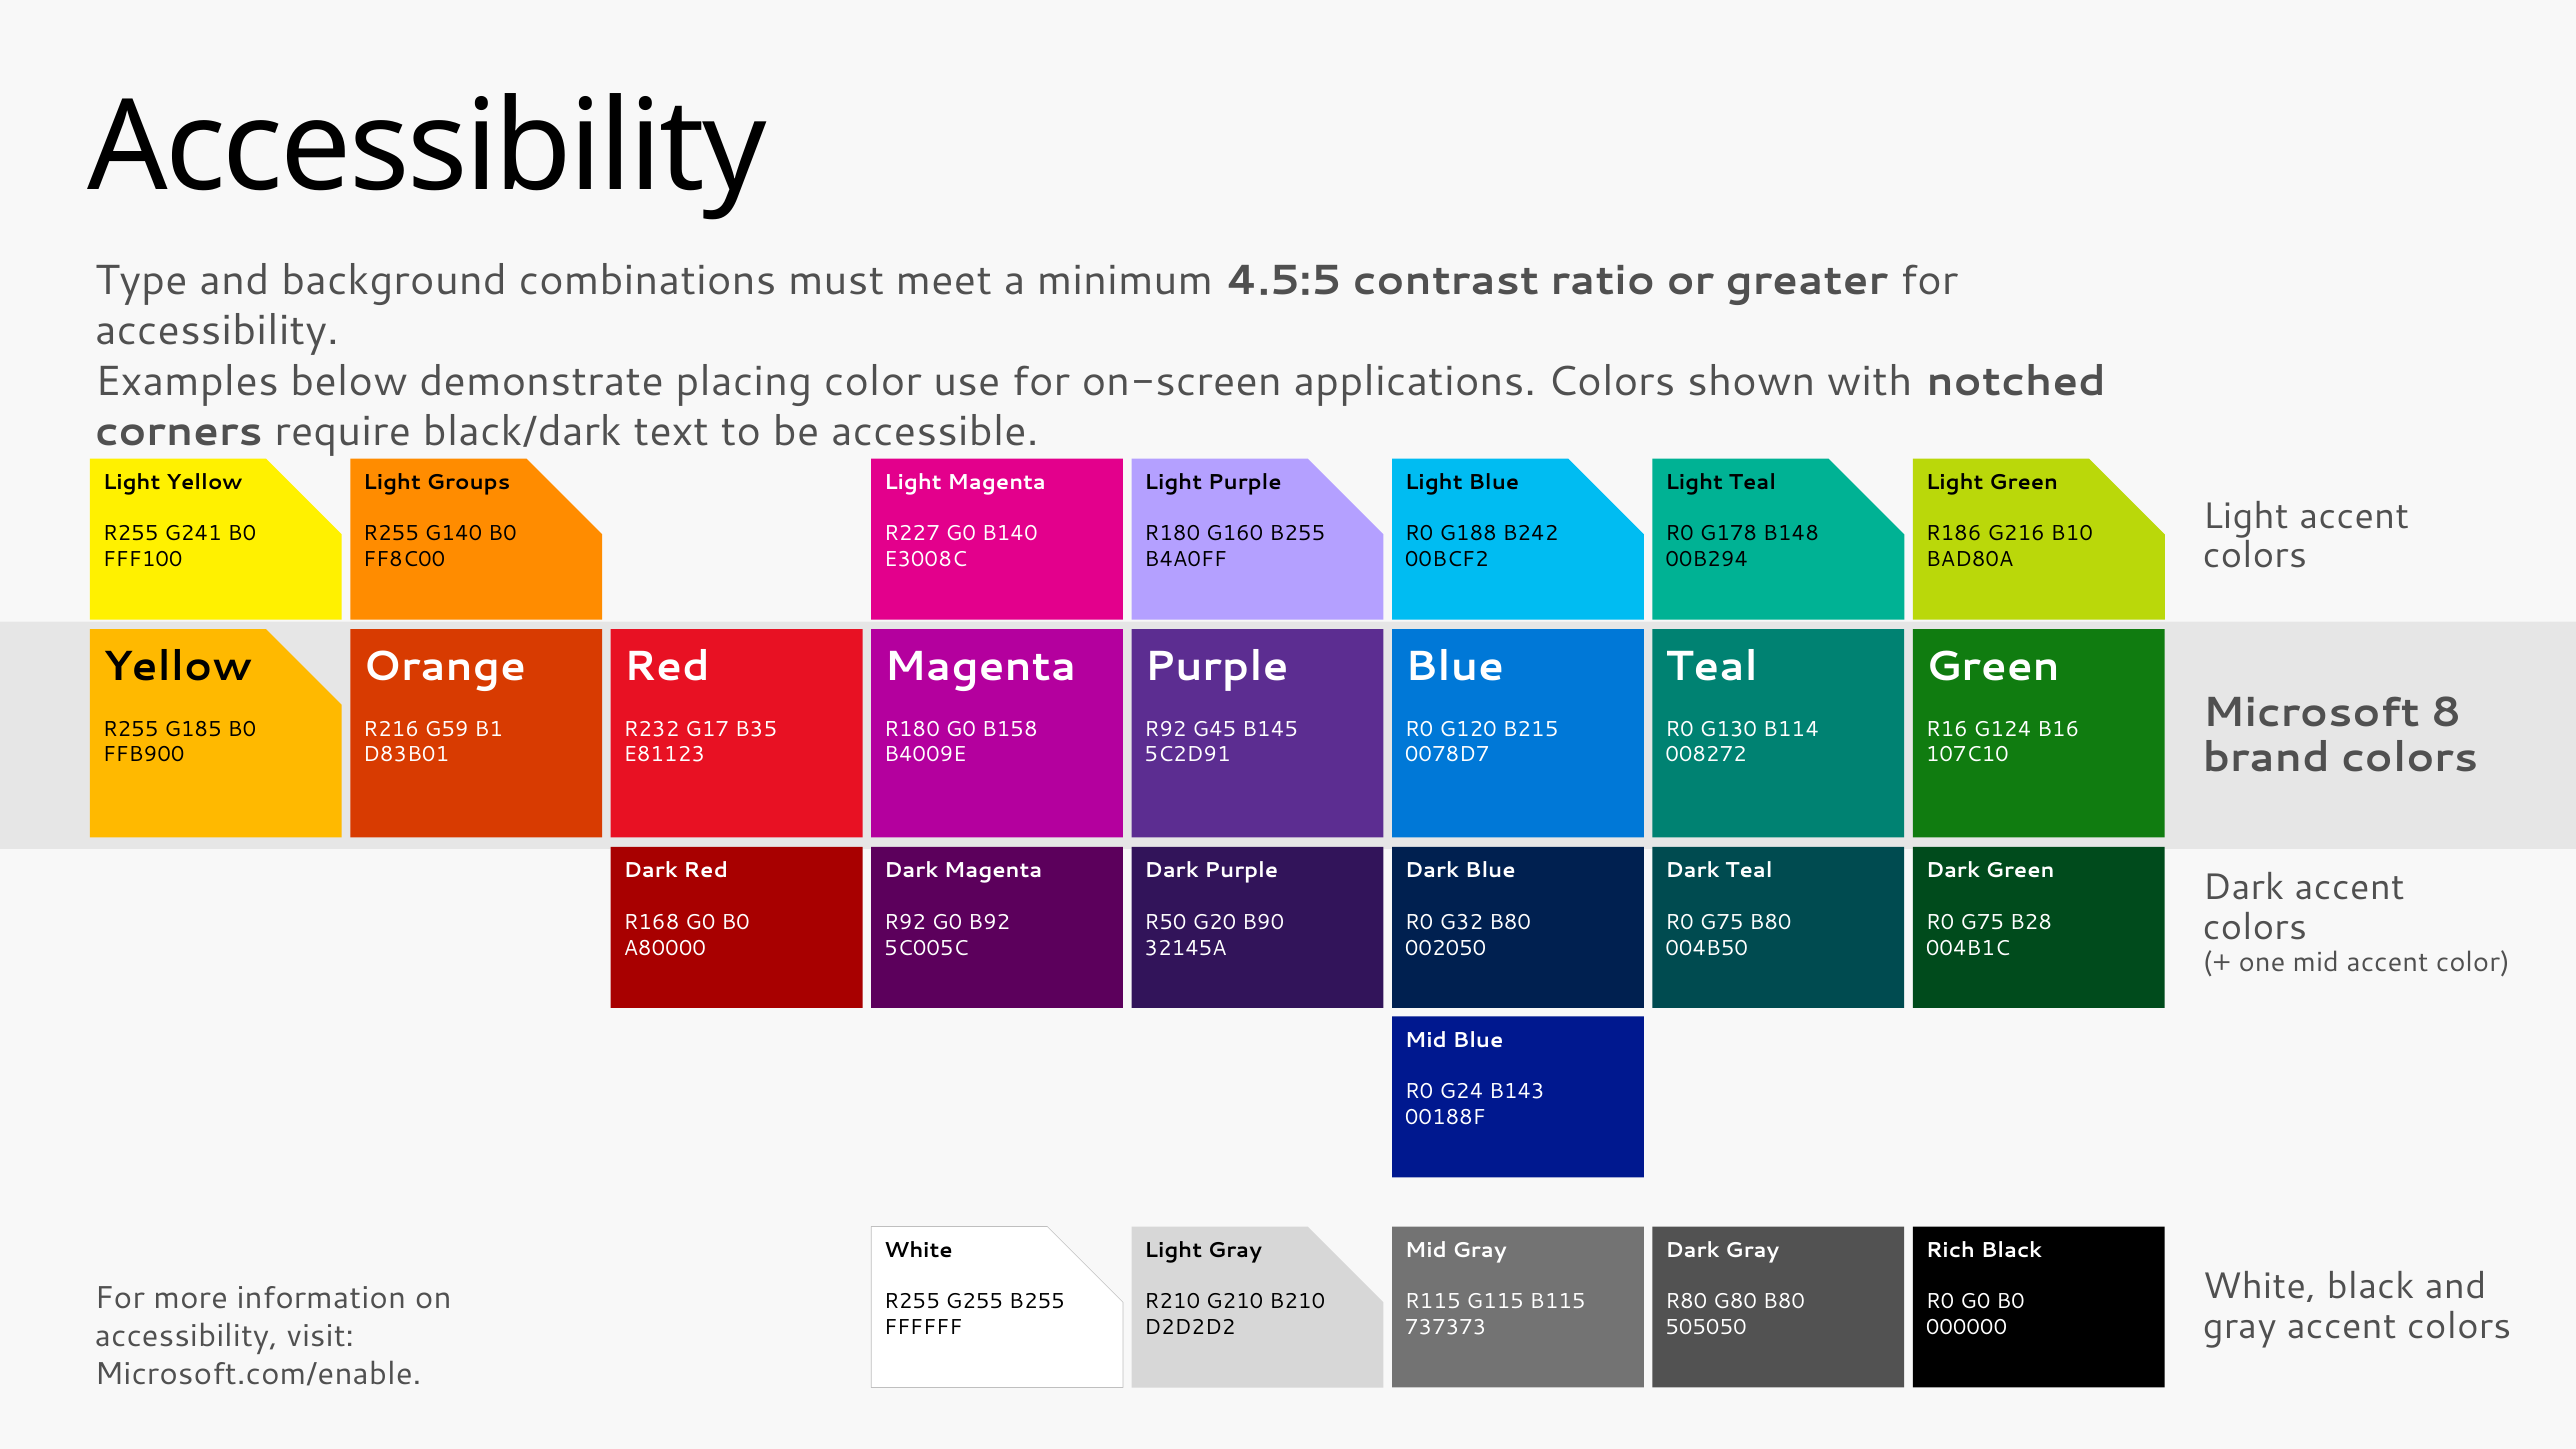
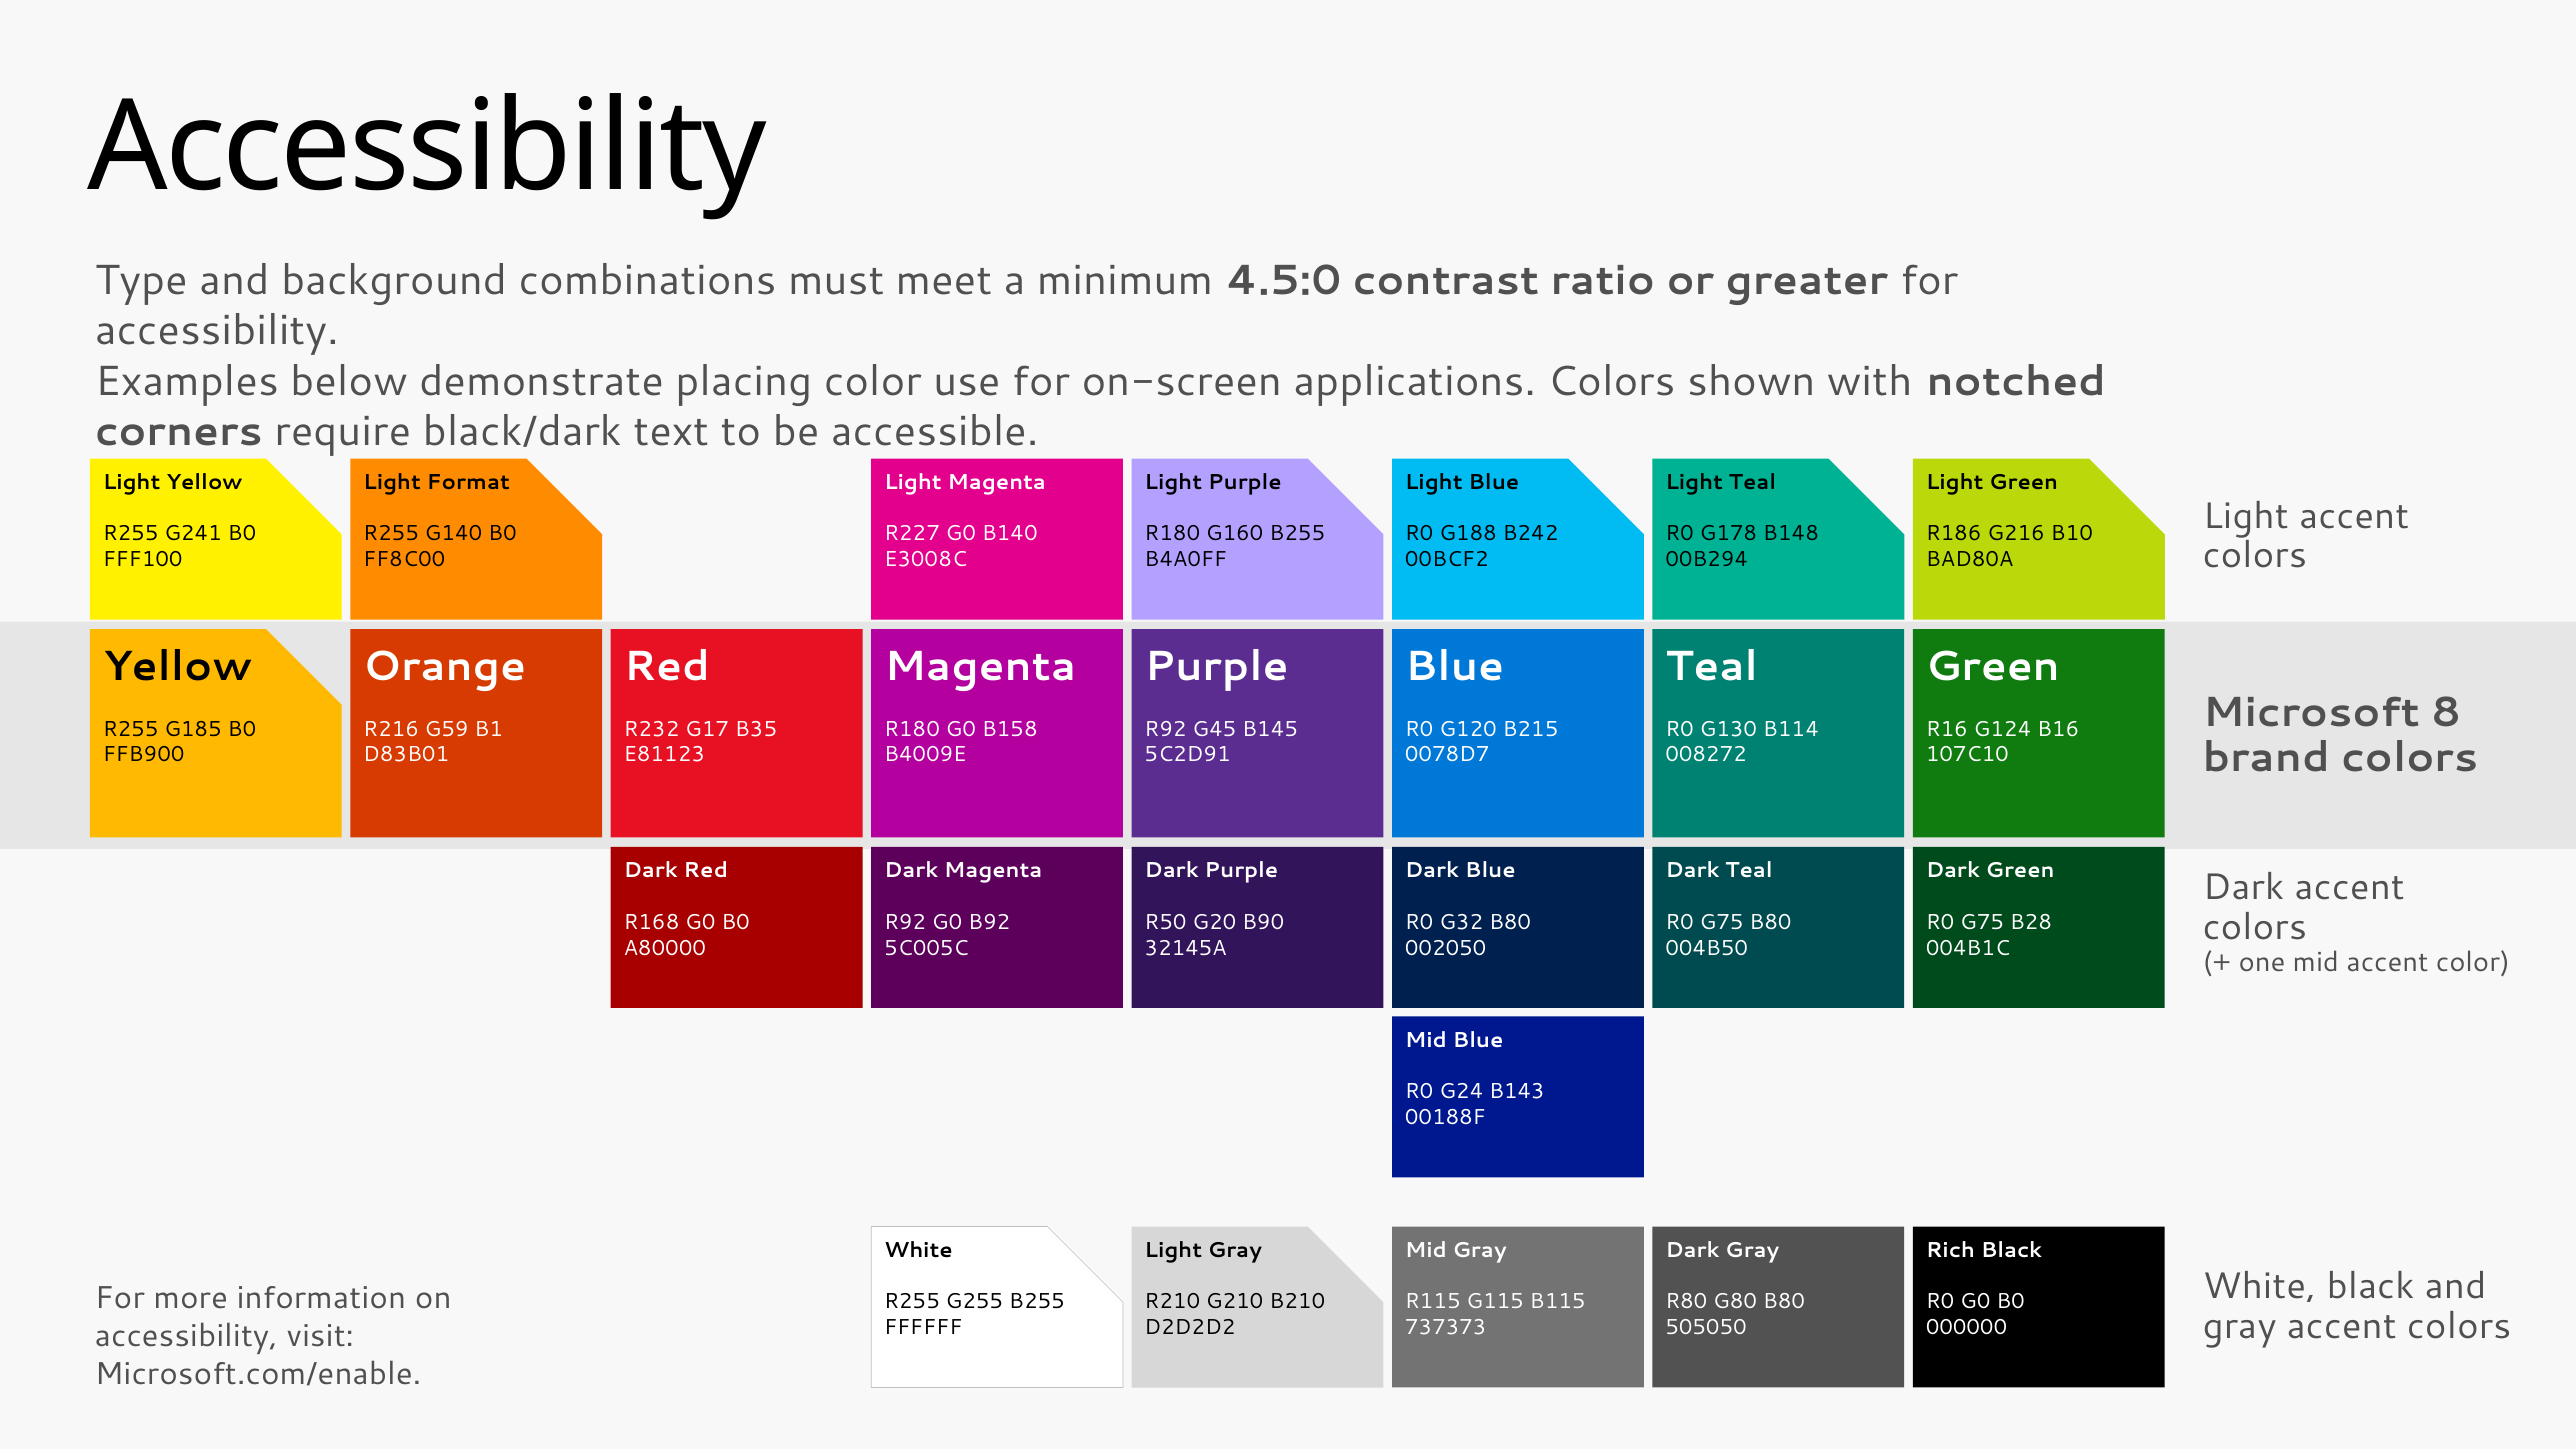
4.5:5: 4.5:5 -> 4.5:0
Groups: Groups -> Format
